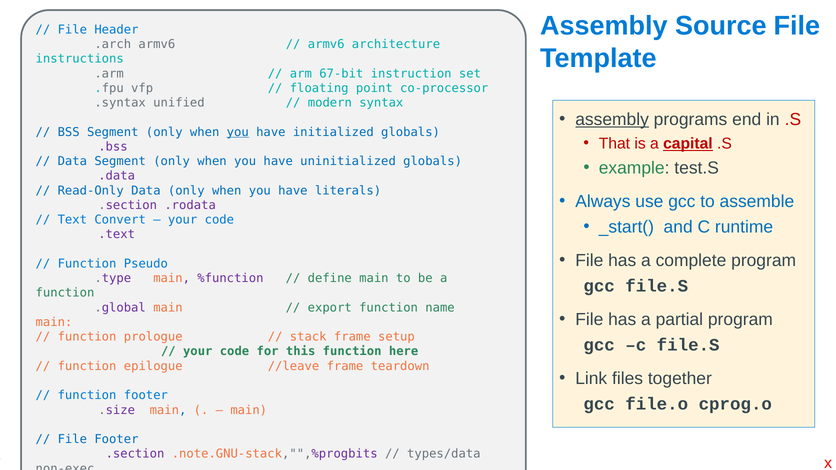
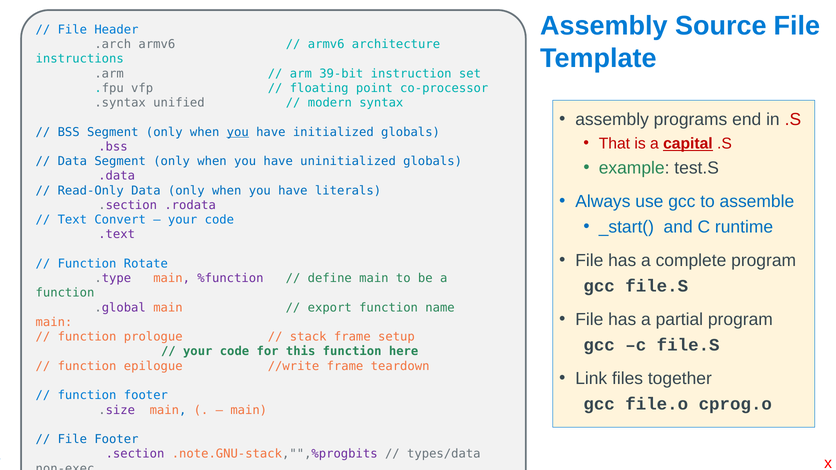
67-bit: 67-bit -> 39-bit
assembly at (612, 119) underline: present -> none
Pseudo: Pseudo -> Rotate
//leave: //leave -> //write
